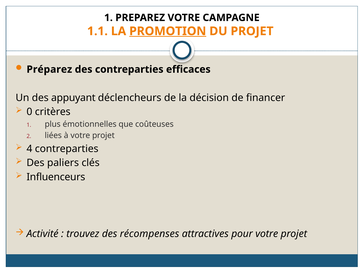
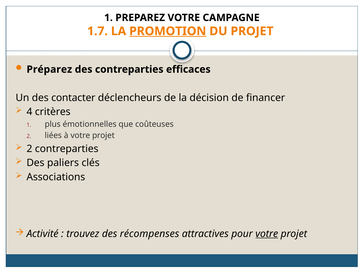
1.1: 1.1 -> 1.7
appuyant: appuyant -> contacter
0: 0 -> 4
4 at (29, 149): 4 -> 2
Influenceurs: Influenceurs -> Associations
votre at (267, 234) underline: none -> present
